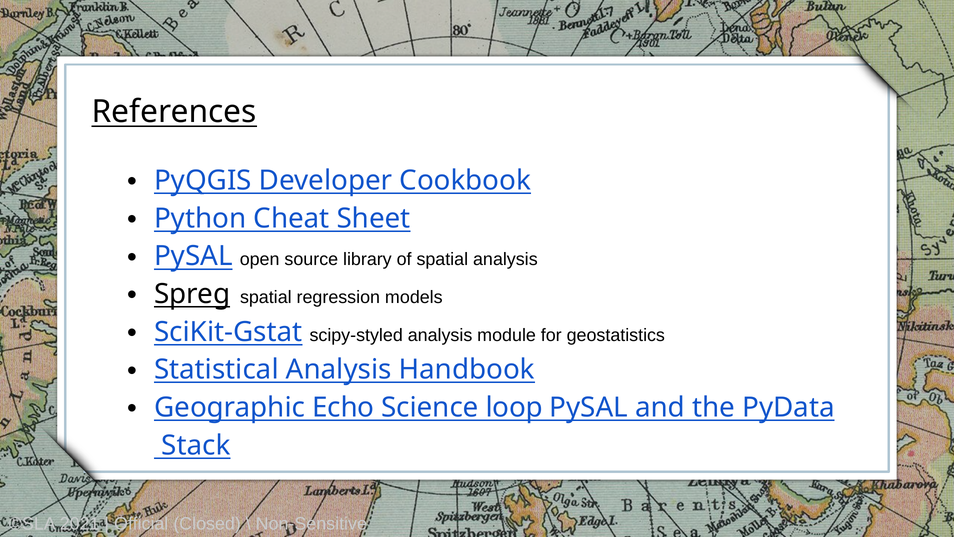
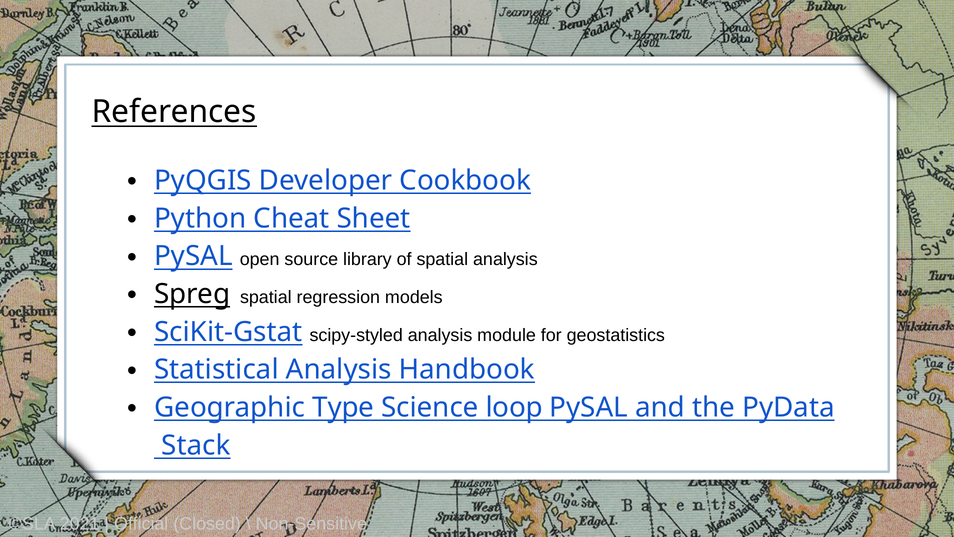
Echo: Echo -> Type
